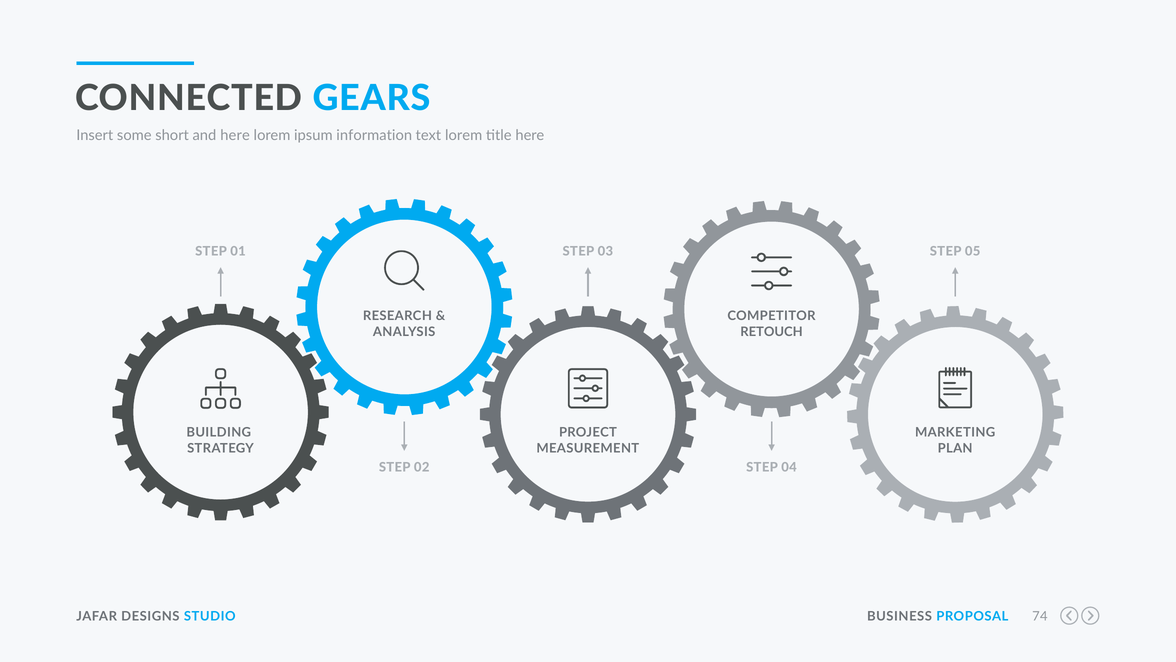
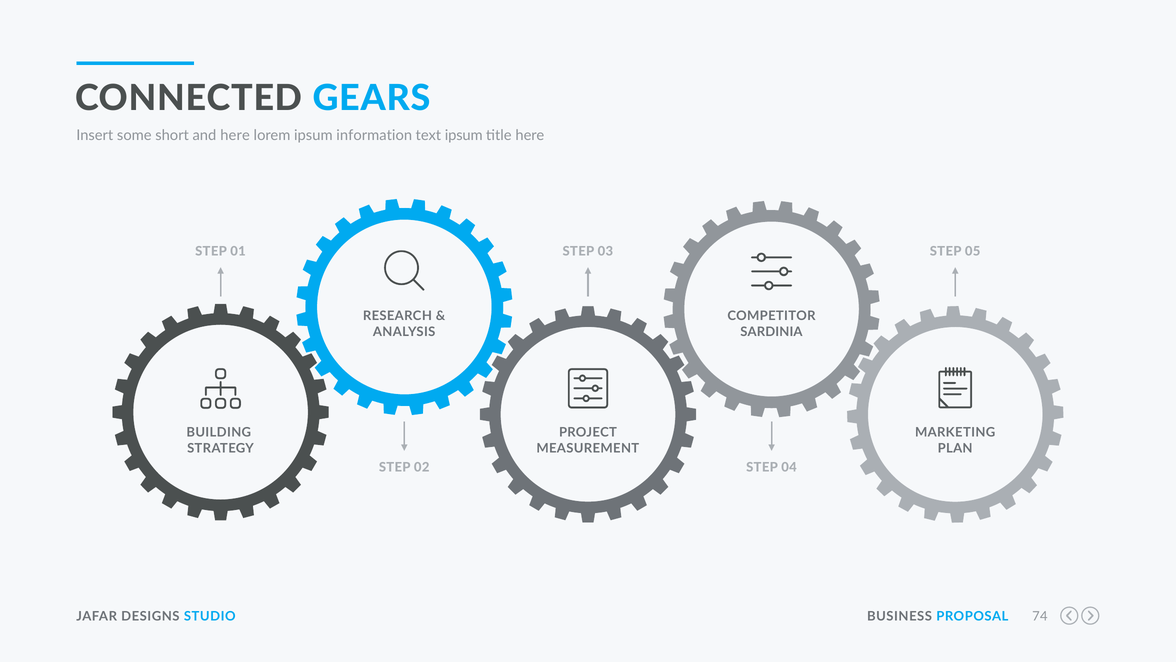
text lorem: lorem -> ipsum
RETOUCH: RETOUCH -> SARDINIA
